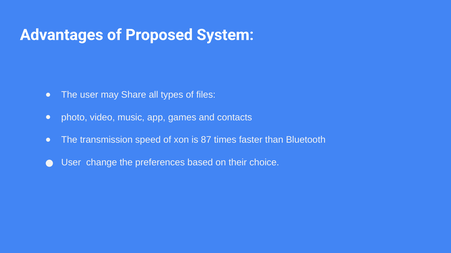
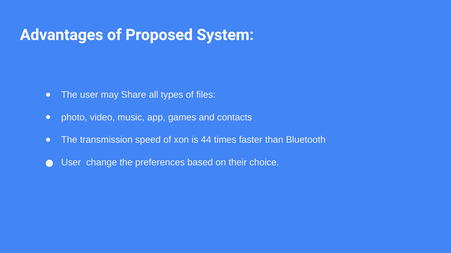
87: 87 -> 44
